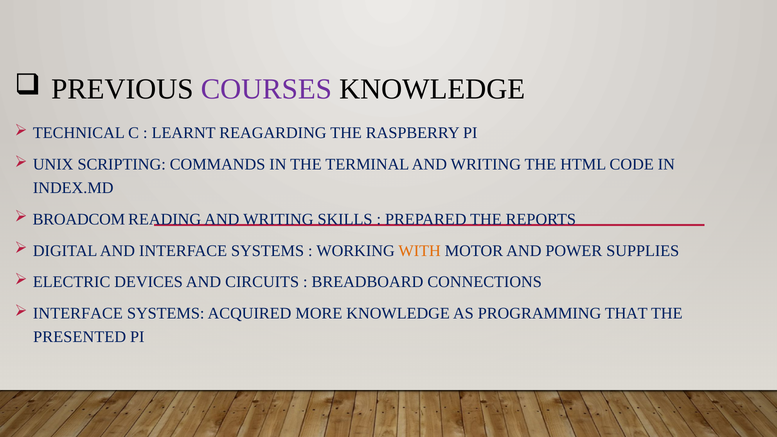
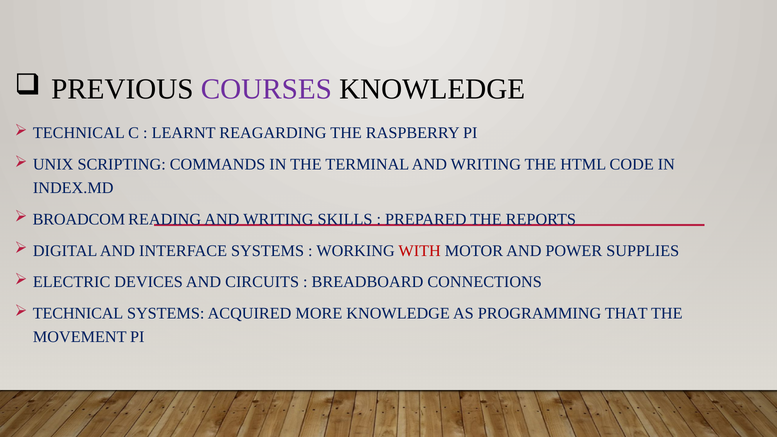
WITH colour: orange -> red
INTERFACE at (78, 314): INTERFACE -> TECHNICAL
PRESENTED: PRESENTED -> MOVEMENT
